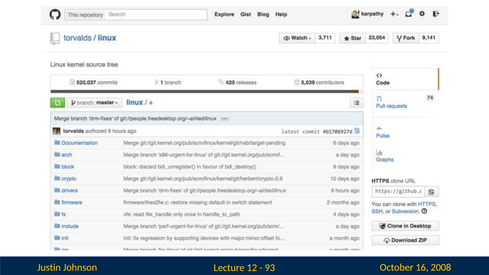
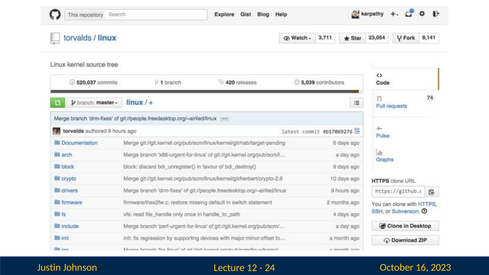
93: 93 -> 24
2008: 2008 -> 2023
